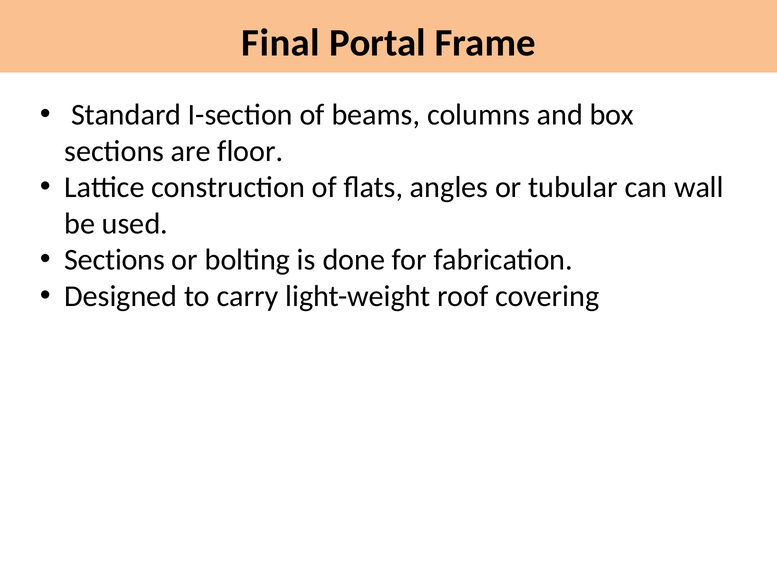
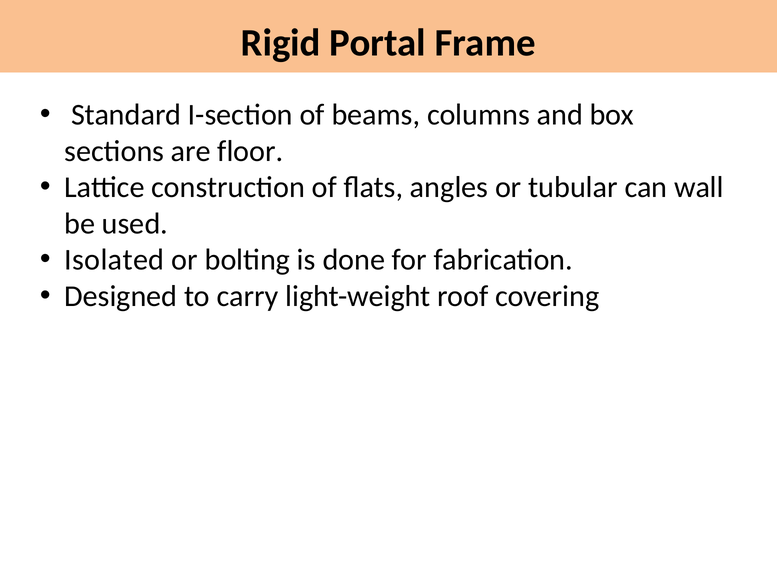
Final: Final -> Rigid
Sections at (115, 260): Sections -> Isolated
